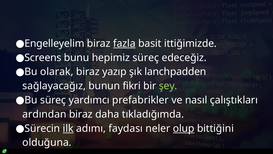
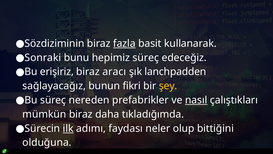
Engelleyelim: Engelleyelim -> Sözdiziminin
ittiğimizde: ittiğimizde -> kullanarak
Screens: Screens -> Sonraki
olarak: olarak -> erişiriz
yazıp: yazıp -> aracı
şey colour: light green -> yellow
yardımcı: yardımcı -> nereden
nasıl underline: none -> present
ardından: ardından -> mümkün
olup underline: present -> none
